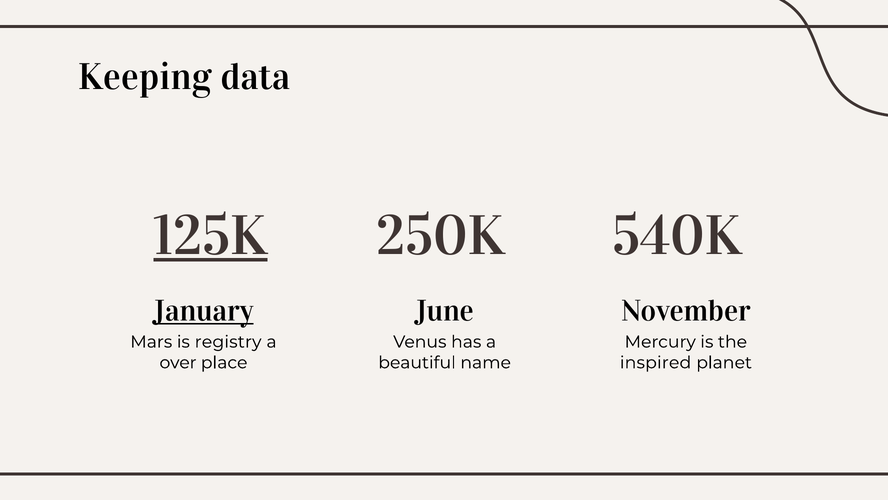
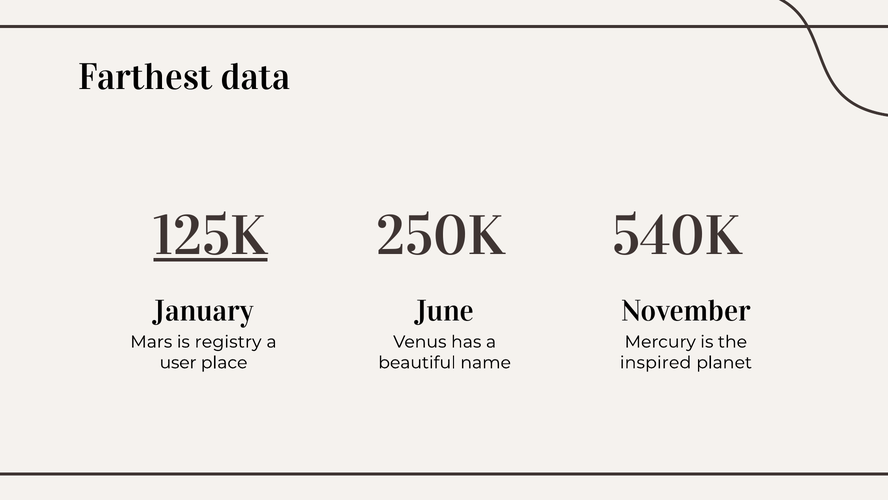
Keeping: Keeping -> Farthest
January underline: present -> none
over: over -> user
